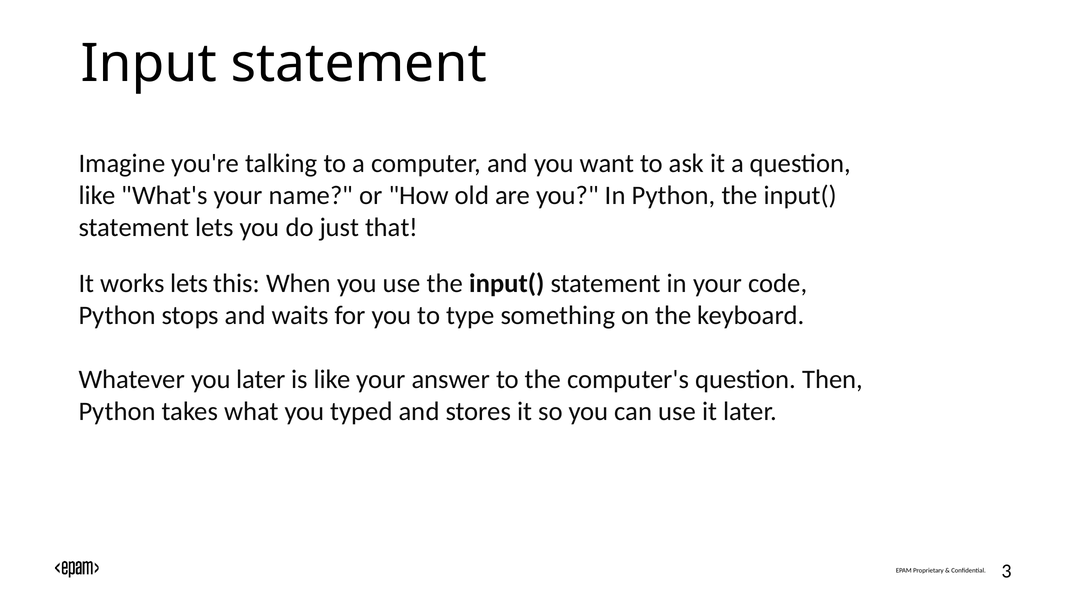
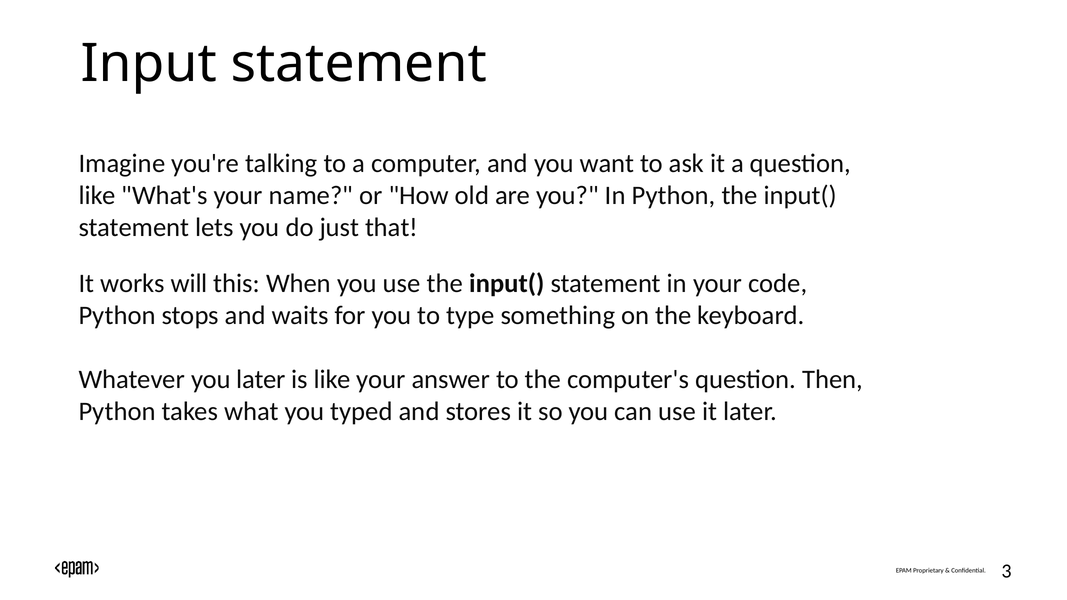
works lets: lets -> will
